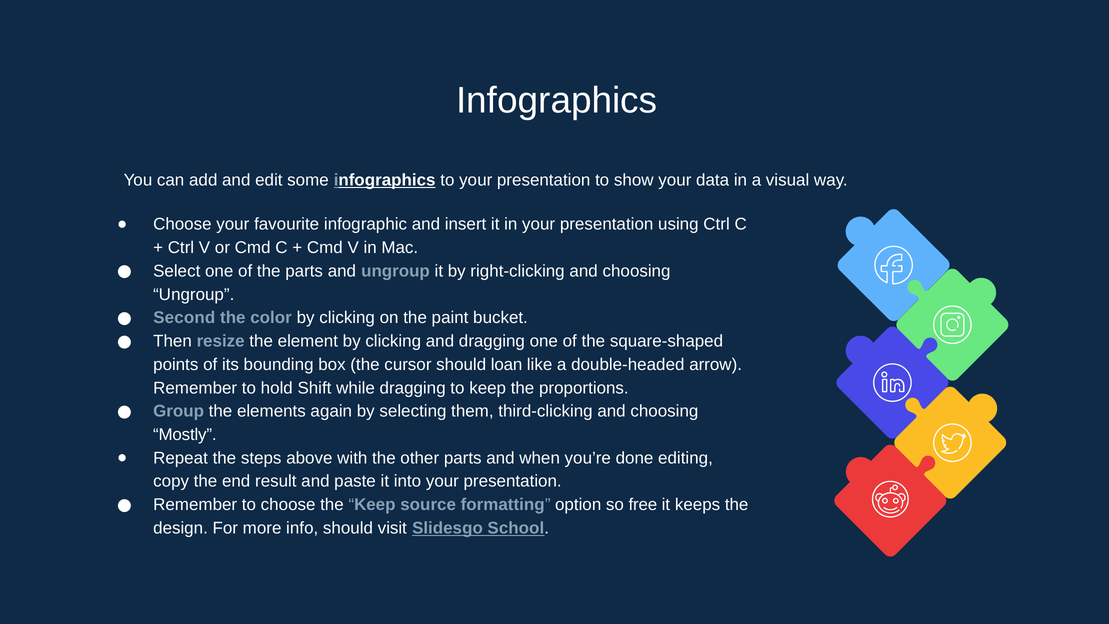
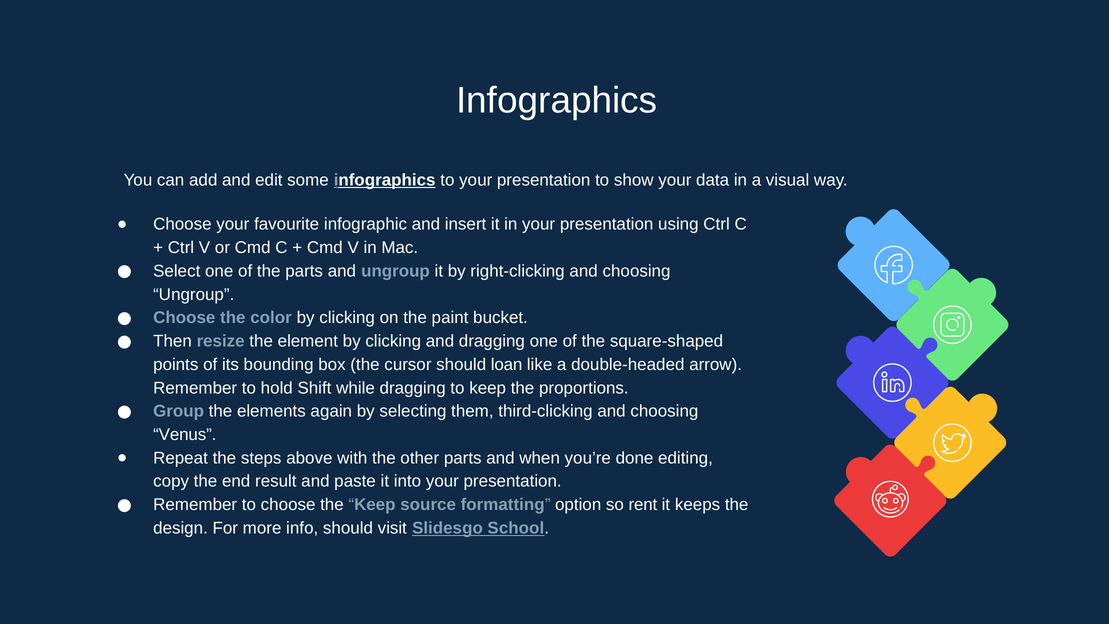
Second at (184, 318): Second -> Choose
Mostly: Mostly -> Venus
free: free -> rent
